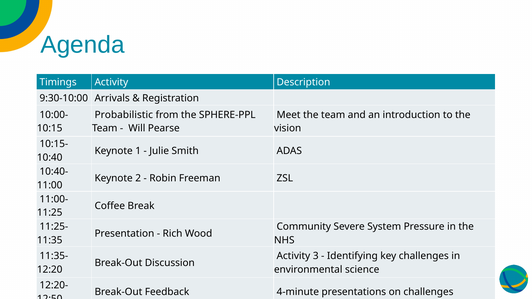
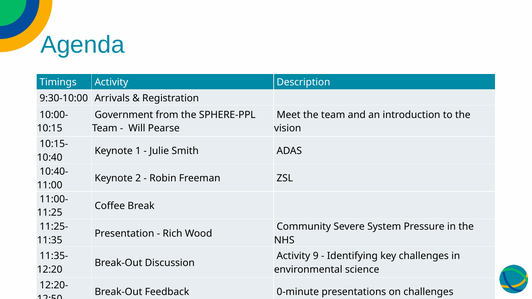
Probabilistic: Probabilistic -> Government
3: 3 -> 9
4-minute: 4-minute -> 0-minute
